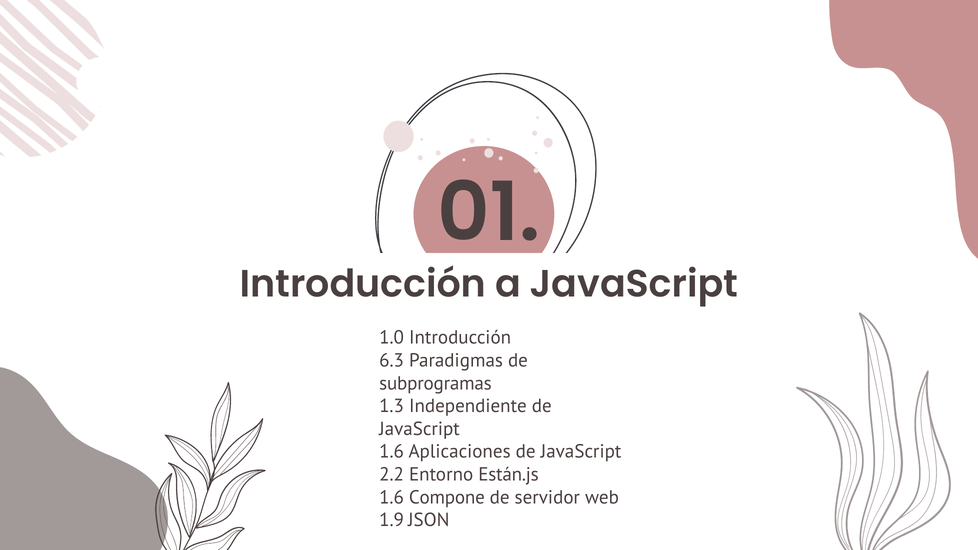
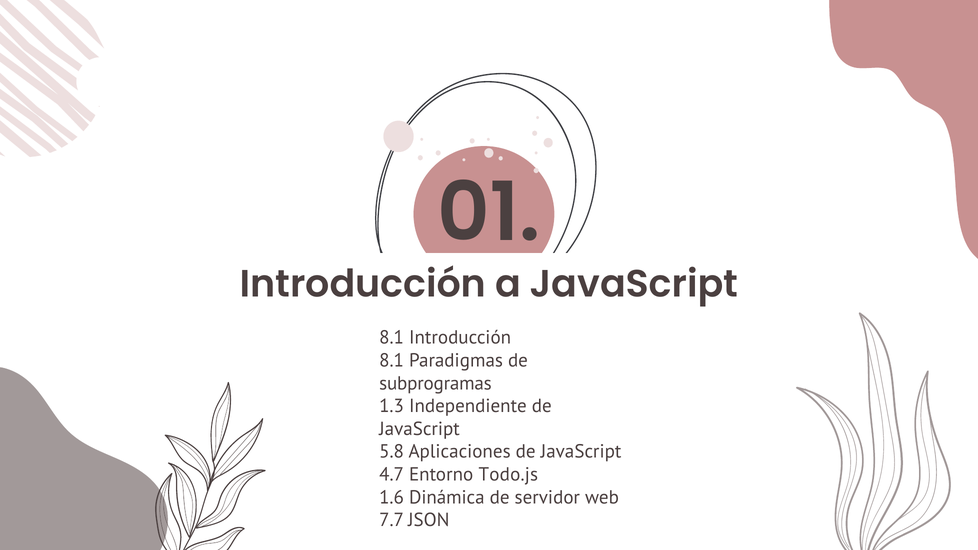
1.0 at (392, 338): 1.0 -> 8.1
6.3 at (392, 361): 6.3 -> 8.1
1.6 at (392, 452): 1.6 -> 5.8
2.2: 2.2 -> 4.7
Están.js: Están.js -> Todo.js
Compone: Compone -> Dinámica
1.9: 1.9 -> 7.7
